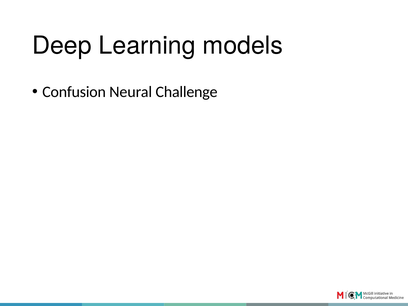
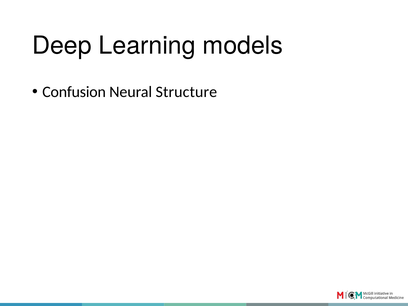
Challenge: Challenge -> Structure
